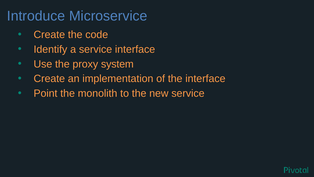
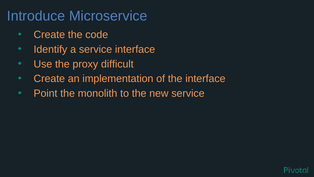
system: system -> difficult
